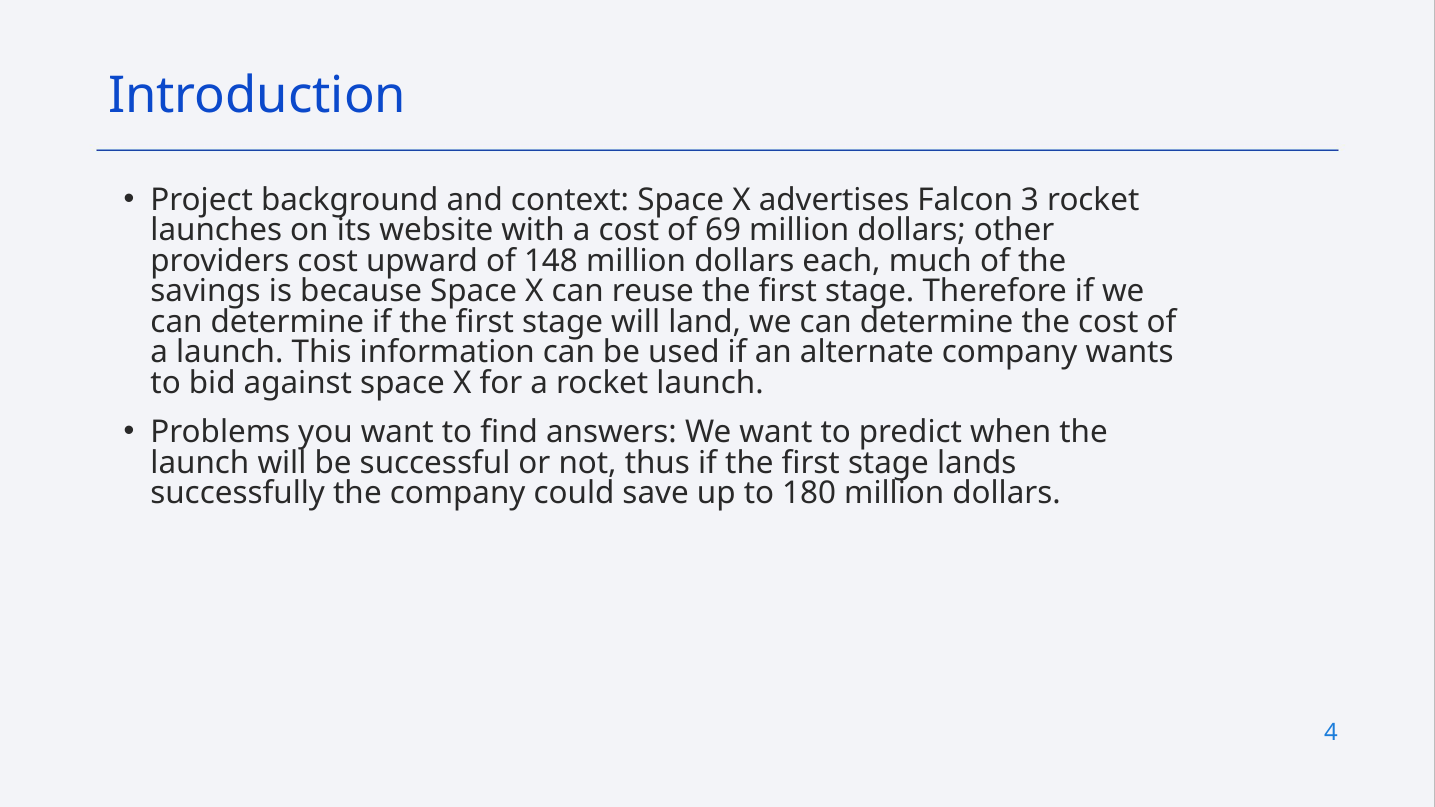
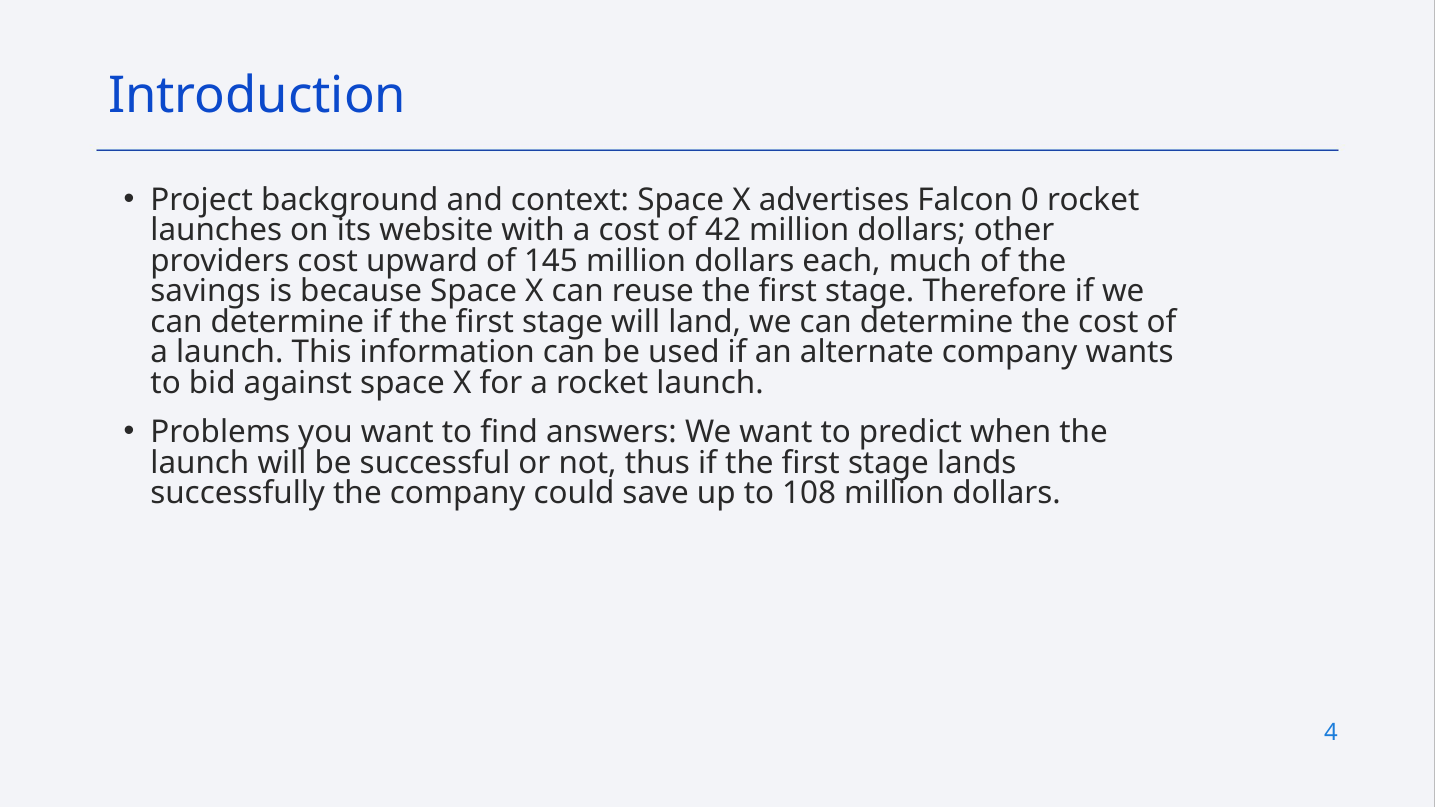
3: 3 -> 0
69: 69 -> 42
148: 148 -> 145
180: 180 -> 108
